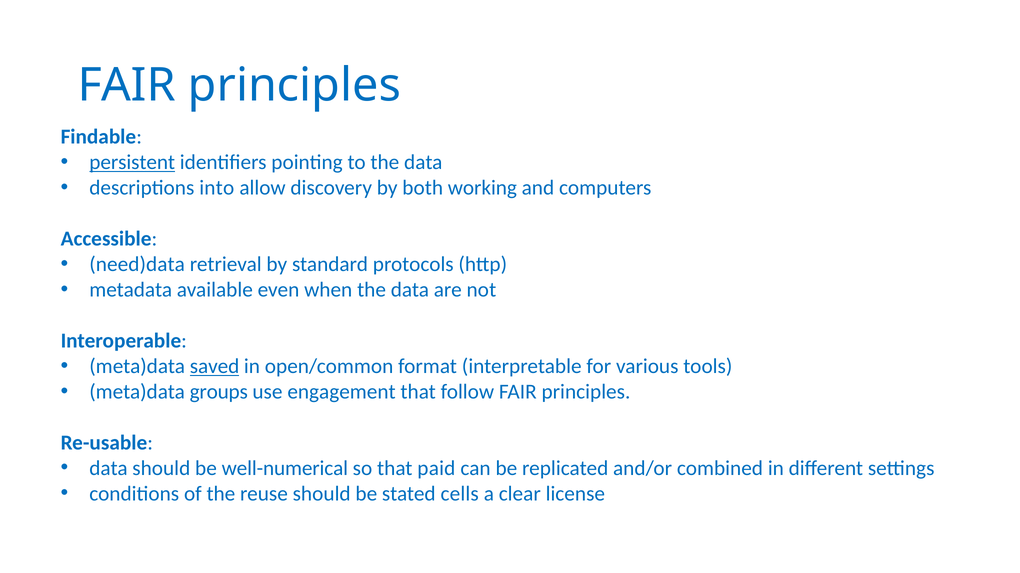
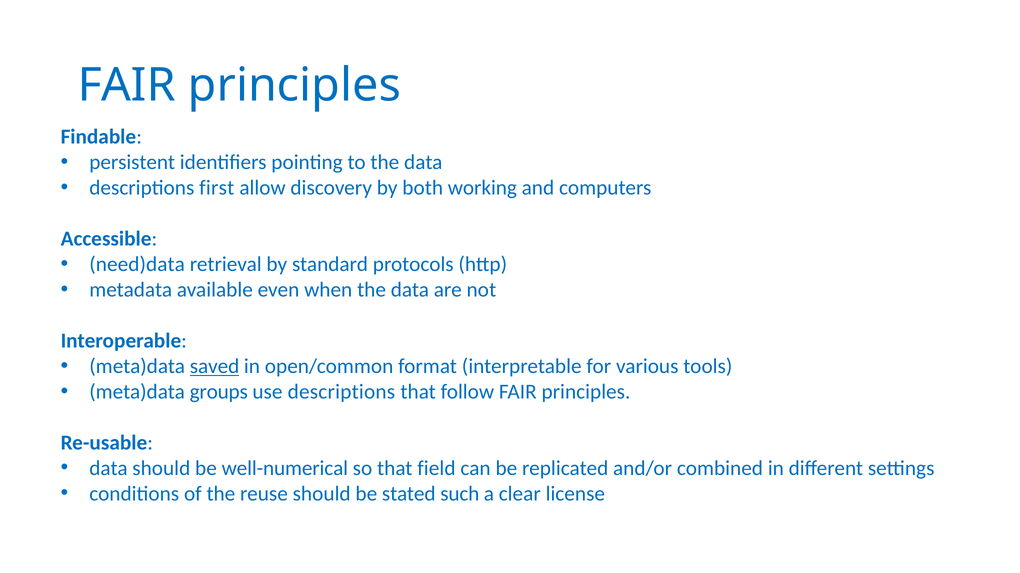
persistent underline: present -> none
into: into -> first
use engagement: engagement -> descriptions
paid: paid -> field
cells: cells -> such
